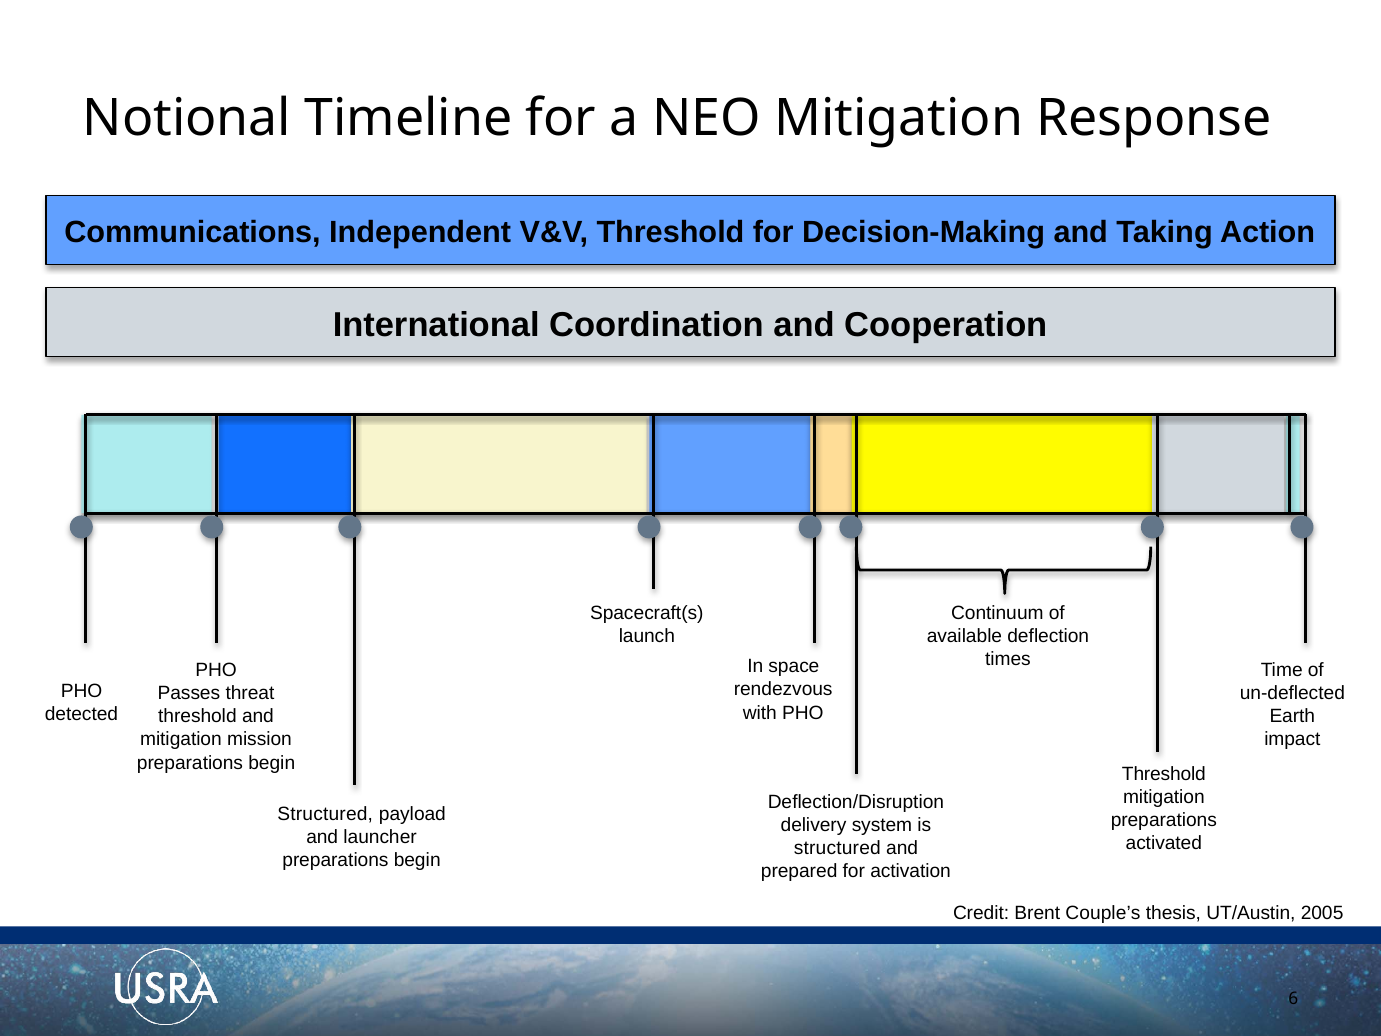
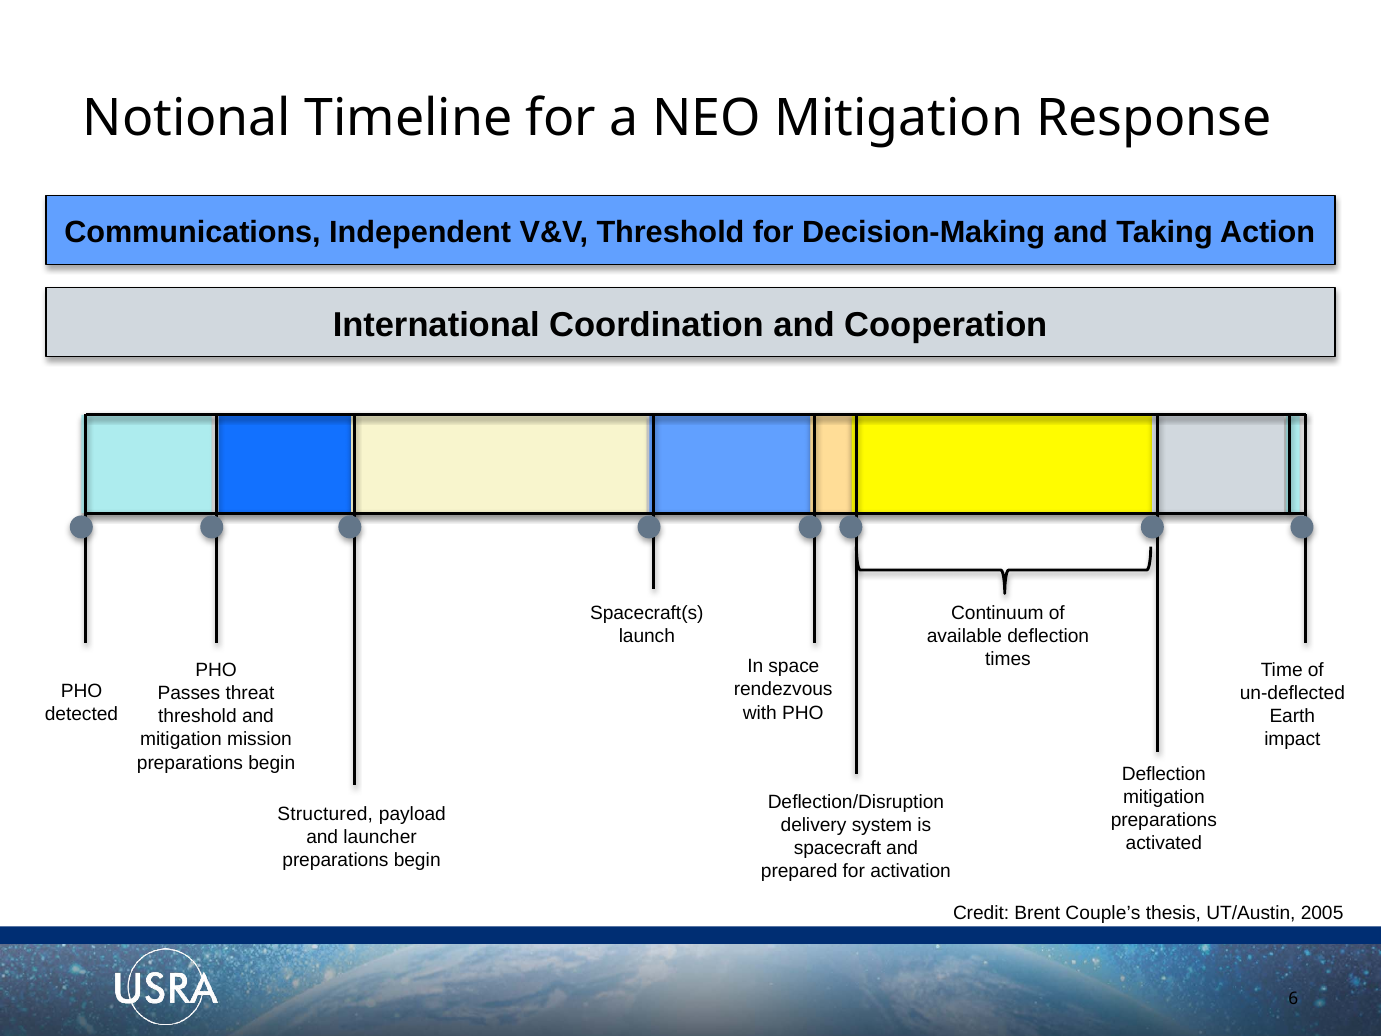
Threshold at (1164, 774): Threshold -> Deflection
structured at (837, 848): structured -> spacecraft
